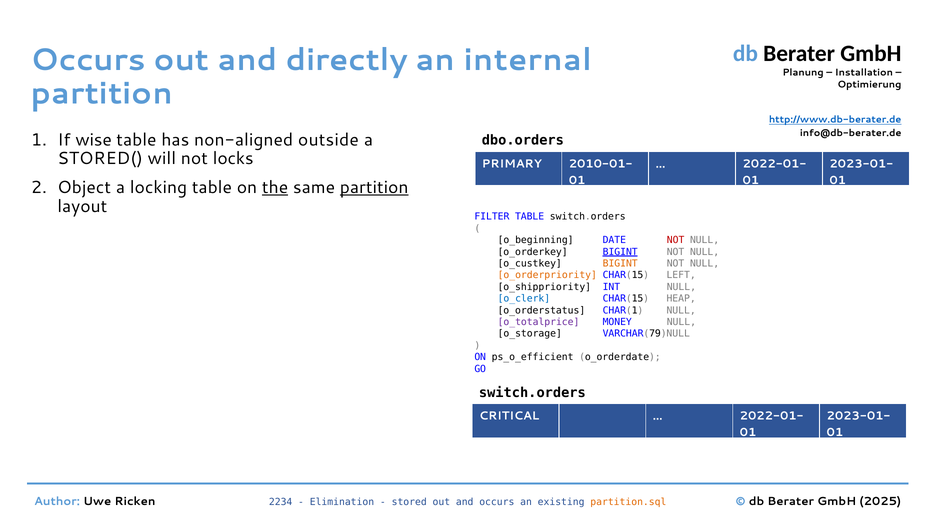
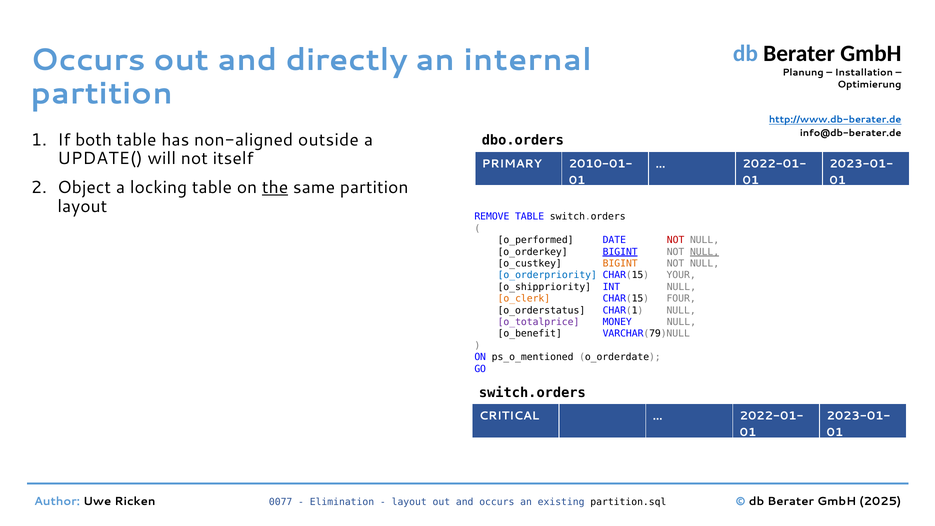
wise: wise -> both
STORED(: STORED( -> UPDATE(
locks: locks -> itself
partition at (374, 187) underline: present -> none
FILTER: FILTER -> REMOVE
o_beginning: o_beginning -> o_performed
NULL at (705, 252) underline: none -> present
o_orderpriority colour: orange -> blue
LEFT: LEFT -> YOUR
o_clerk colour: blue -> orange
HEAP: HEAP -> FOUR
o_storage: o_storage -> o_benefit
ps_o_efficient: ps_o_efficient -> ps_o_mentioned
2234: 2234 -> 0077
stored at (409, 502): stored -> layout
partition.sql colour: orange -> black
